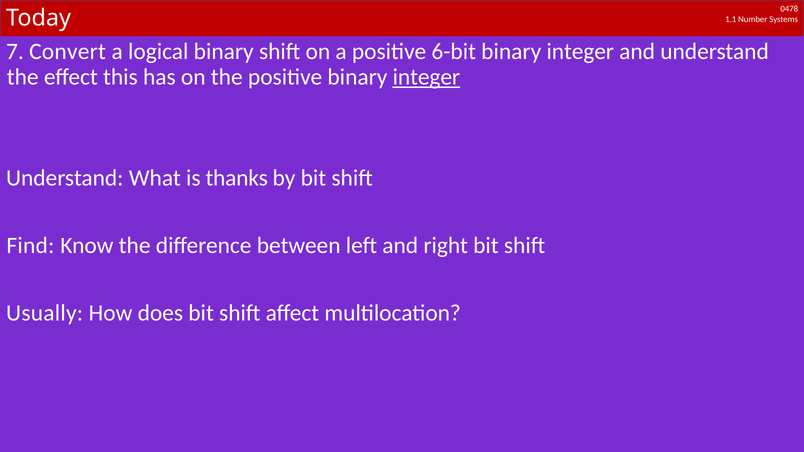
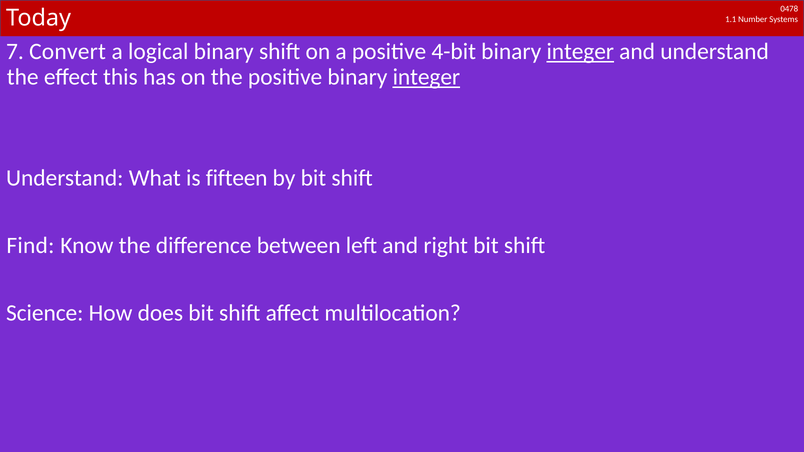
6-bit: 6-bit -> 4-bit
integer at (580, 52) underline: none -> present
thanks: thanks -> fifteen
Usually: Usually -> Science
